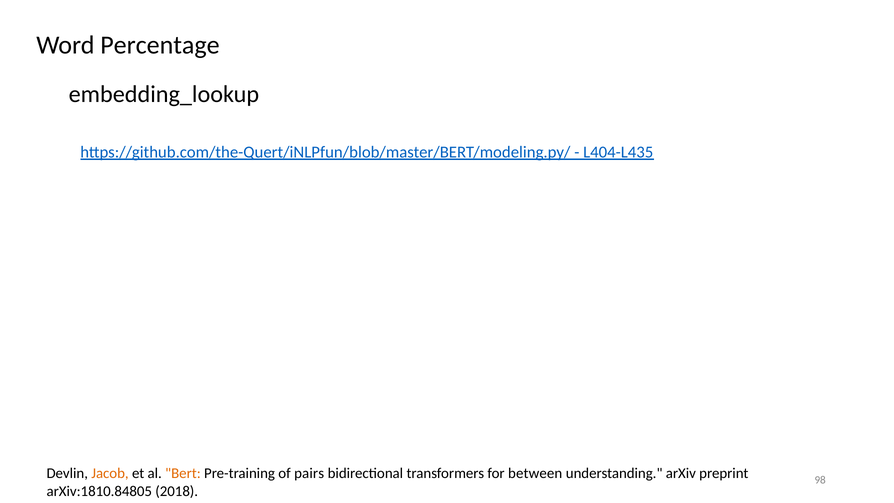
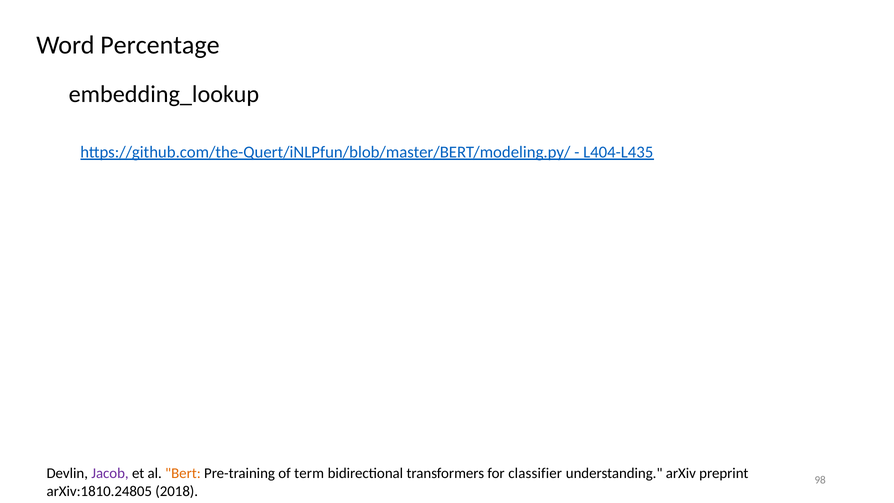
Jacob colour: orange -> purple
pairs: pairs -> term
between: between -> classifier
arXiv:1810.84805: arXiv:1810.84805 -> arXiv:1810.24805
